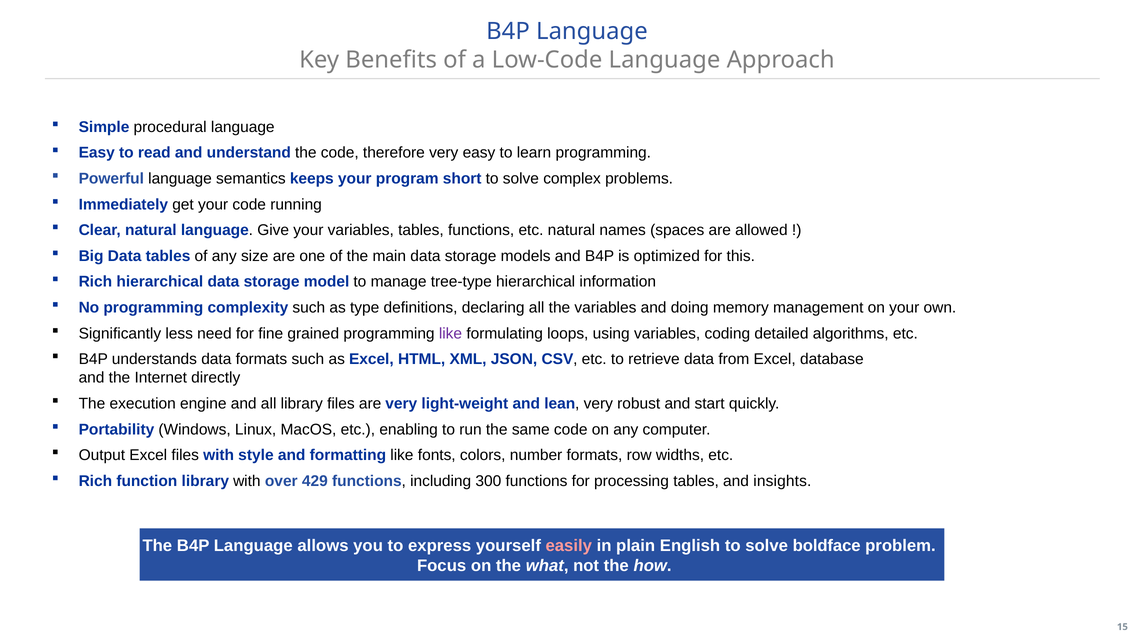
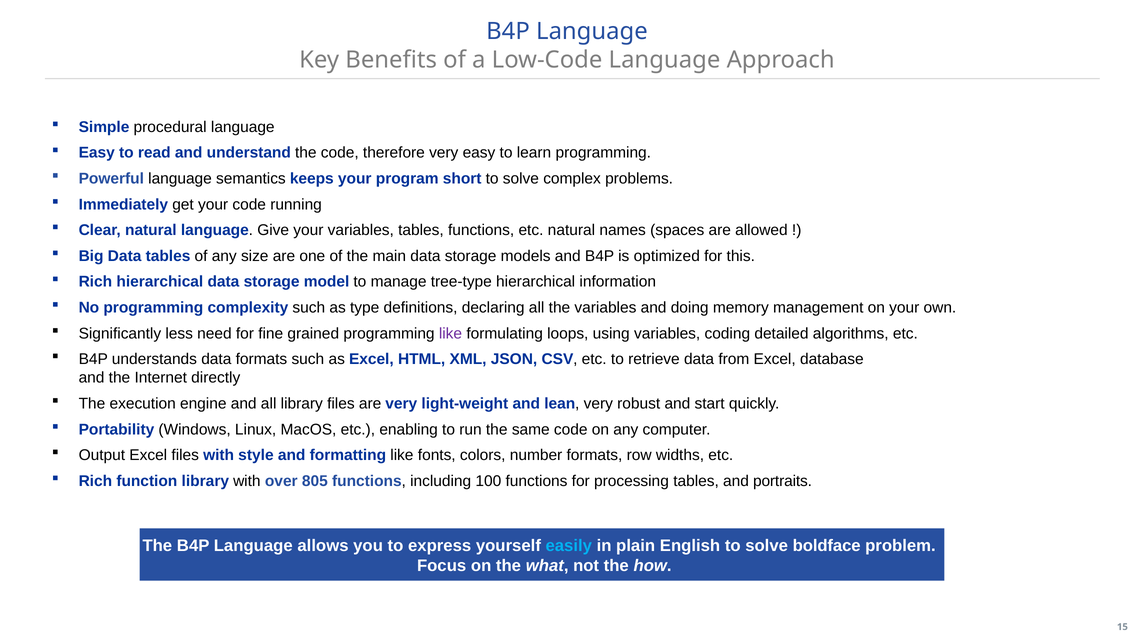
429: 429 -> 805
300: 300 -> 100
insights: insights -> portraits
easily colour: pink -> light blue
